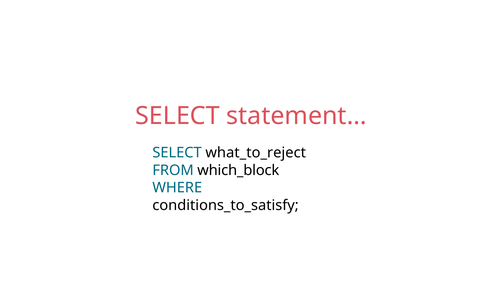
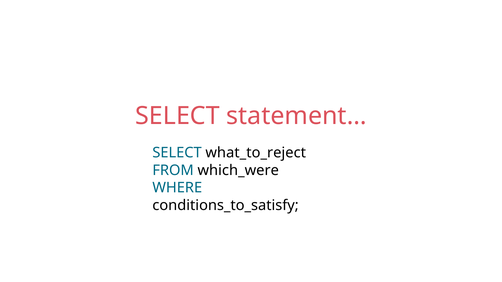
which_block: which_block -> which_were
